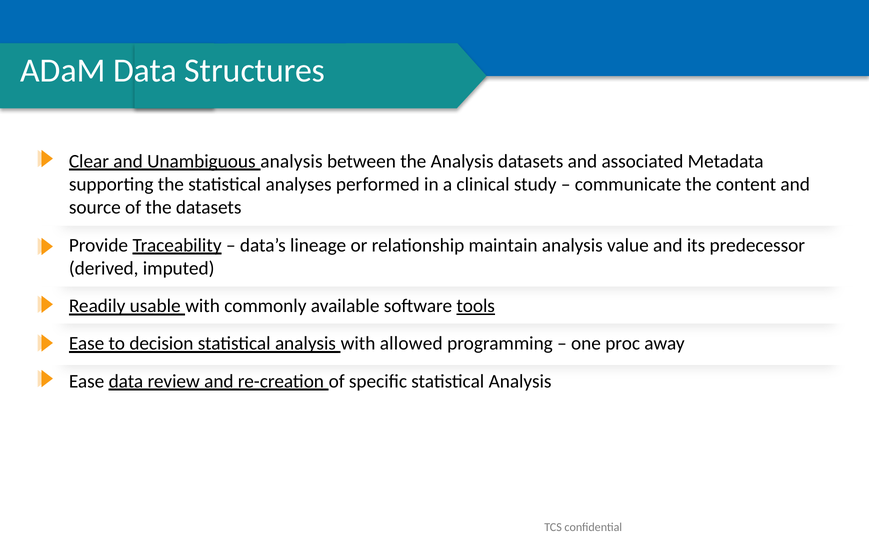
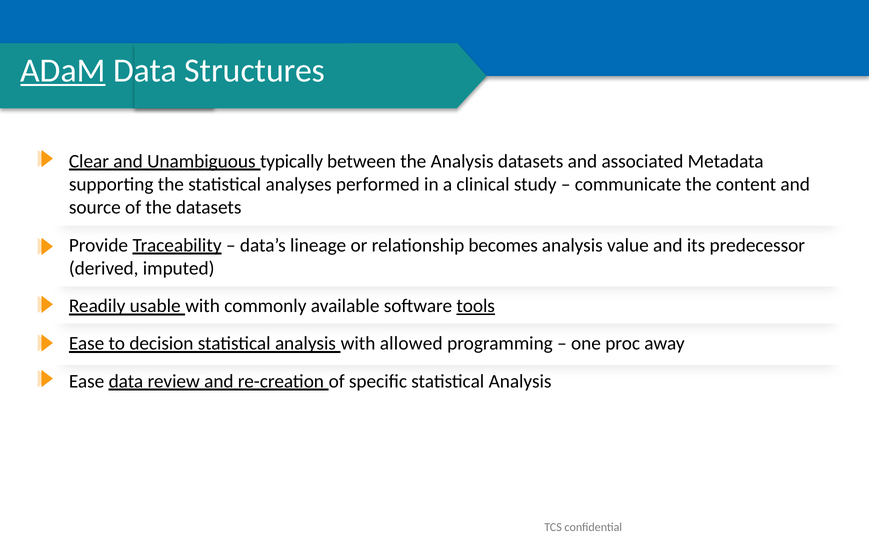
ADaM underline: none -> present
Unambiguous analysis: analysis -> typically
maintain: maintain -> becomes
